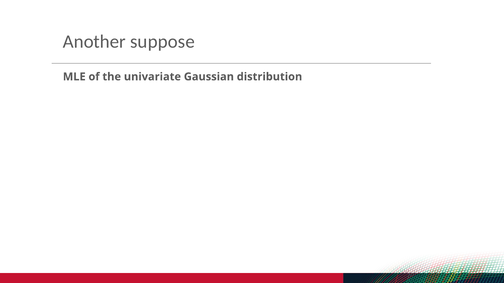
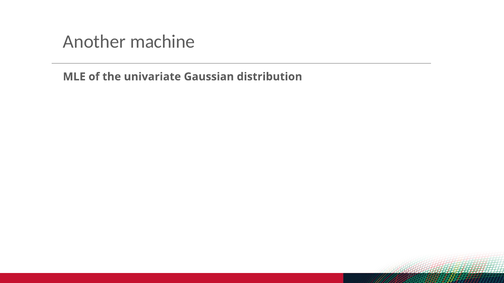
suppose: suppose -> machine
